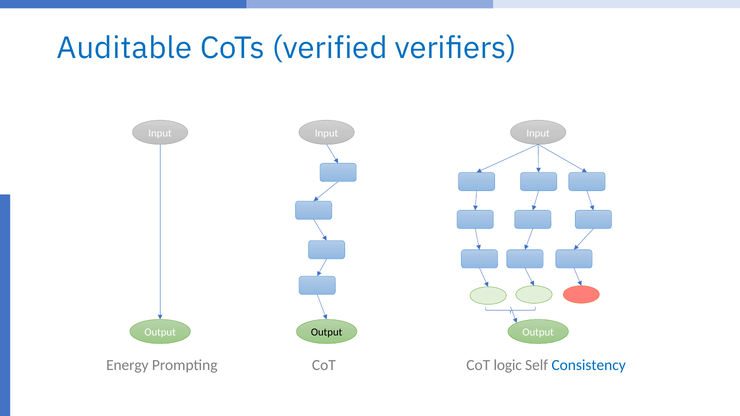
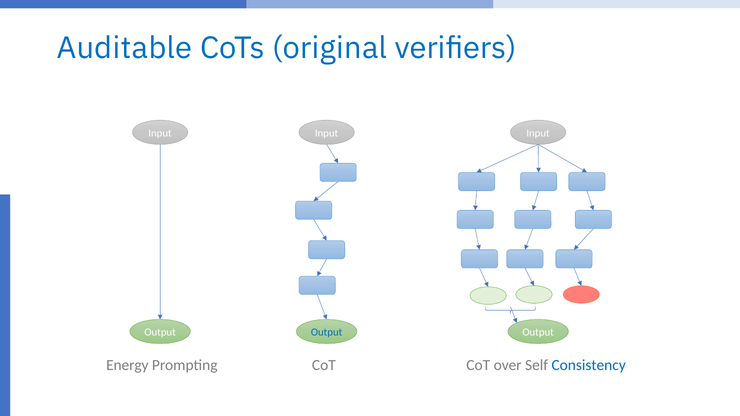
verified: verified -> original
Output at (327, 332) colour: black -> blue
logic: logic -> over
